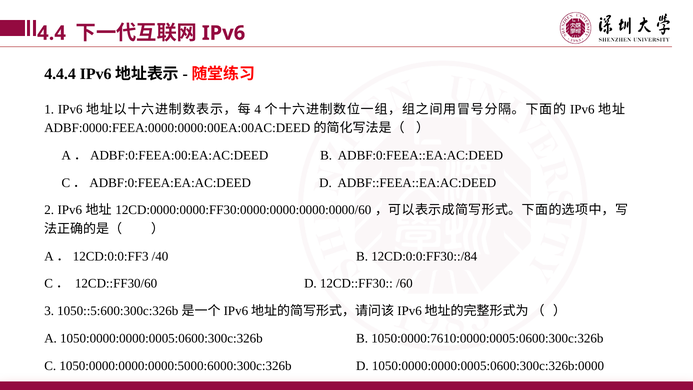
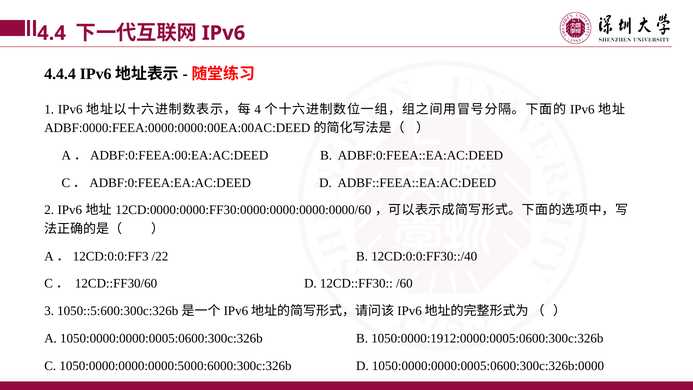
/40: /40 -> /22
12CD:0:0:FF30::/84: 12CD:0:0:FF30::/84 -> 12CD:0:0:FF30::/40
1050:0000:7610:0000:0005:0600:300c:326b: 1050:0000:7610:0000:0005:0600:300c:326b -> 1050:0000:1912:0000:0005:0600:300c:326b
